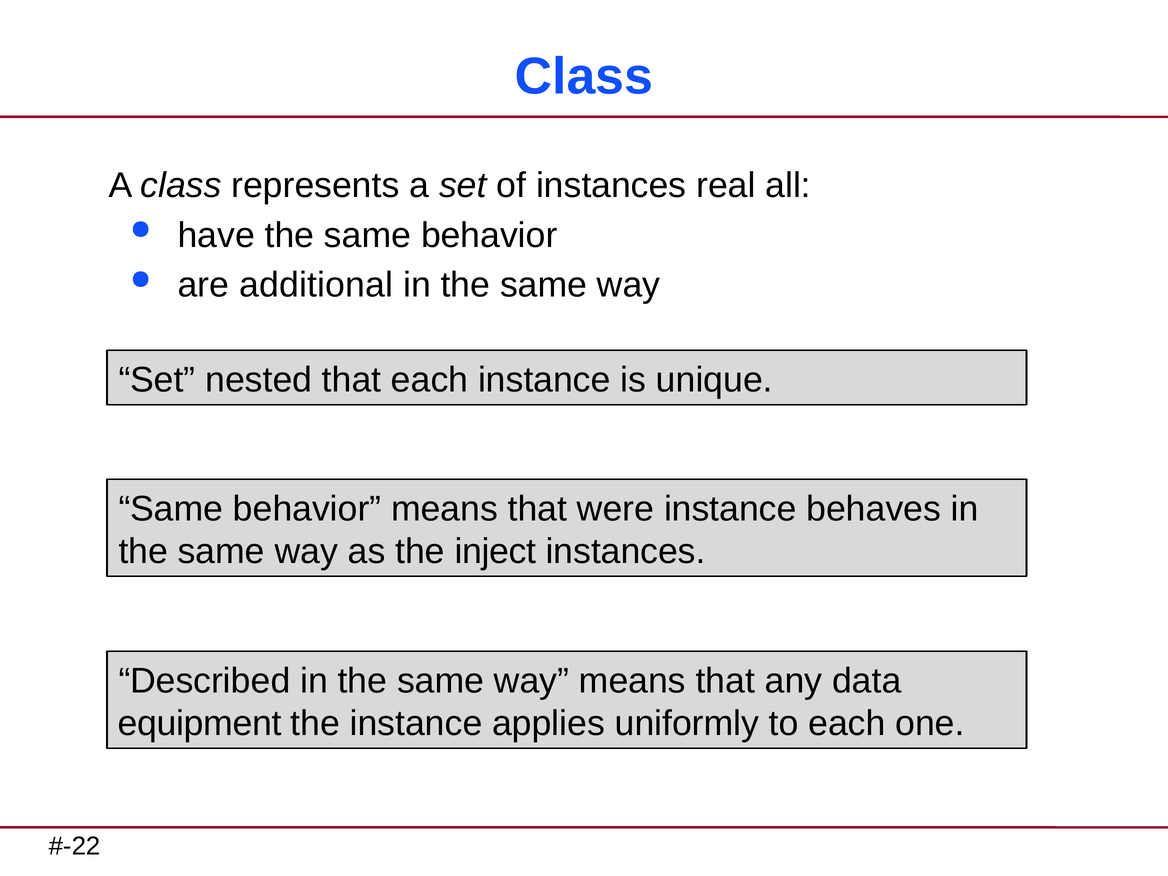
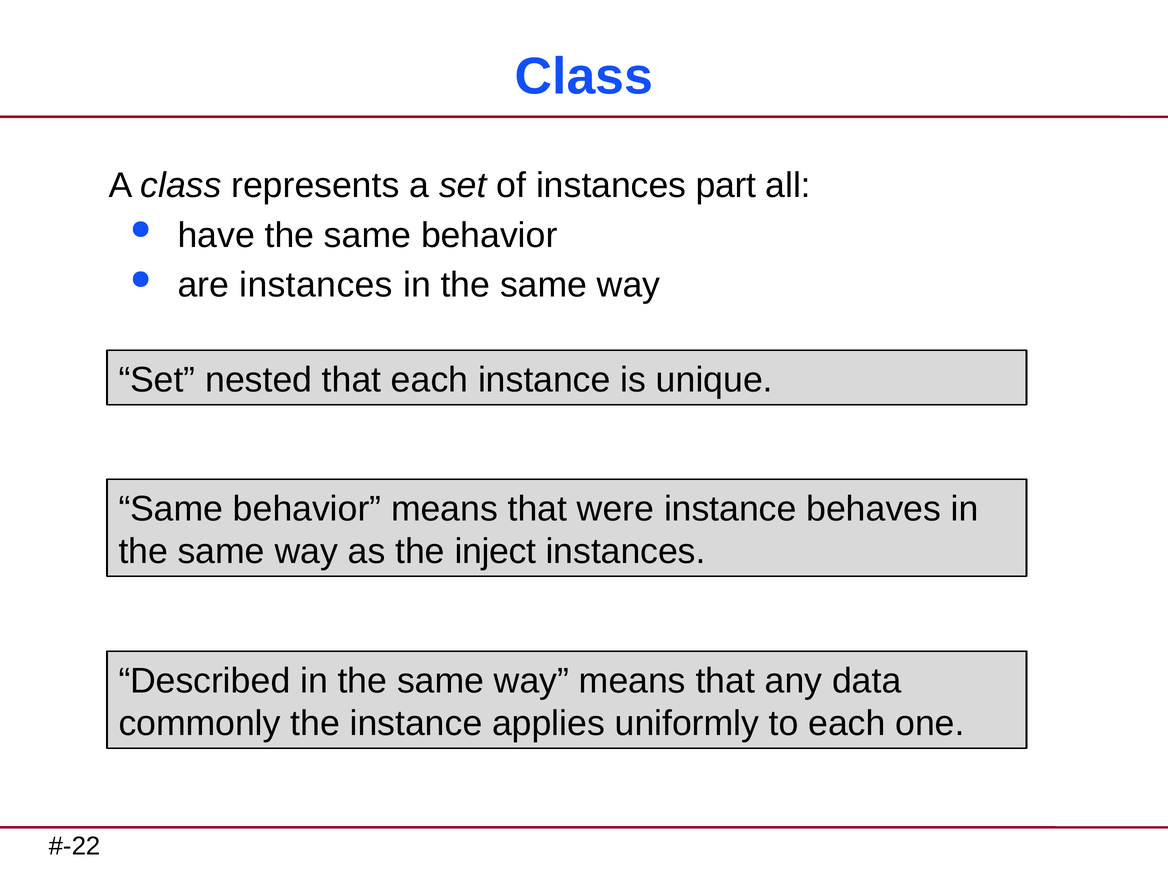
real: real -> part
are additional: additional -> instances
equipment: equipment -> commonly
